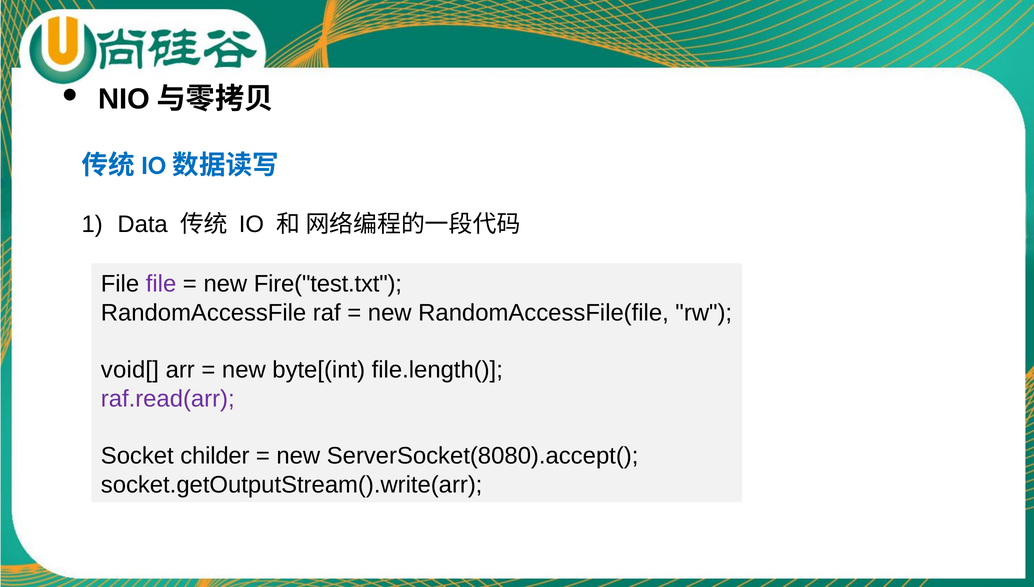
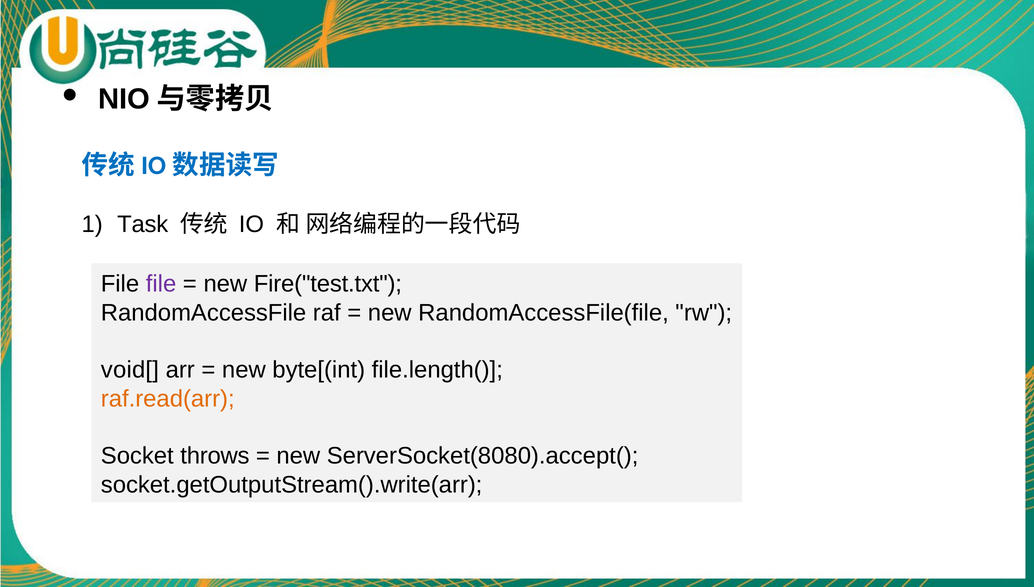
Data: Data -> Task
raf.read(arr colour: purple -> orange
childer: childer -> throws
